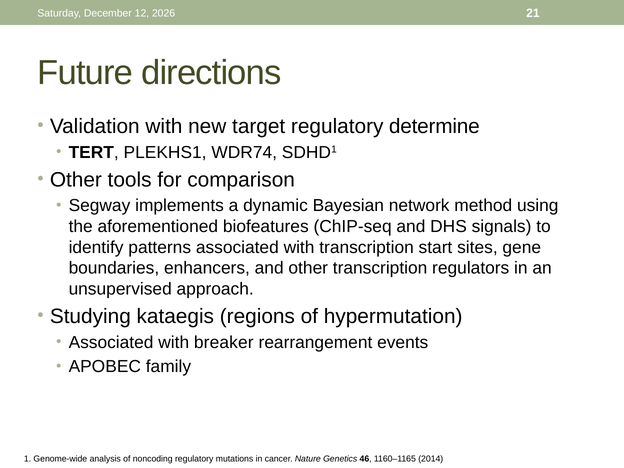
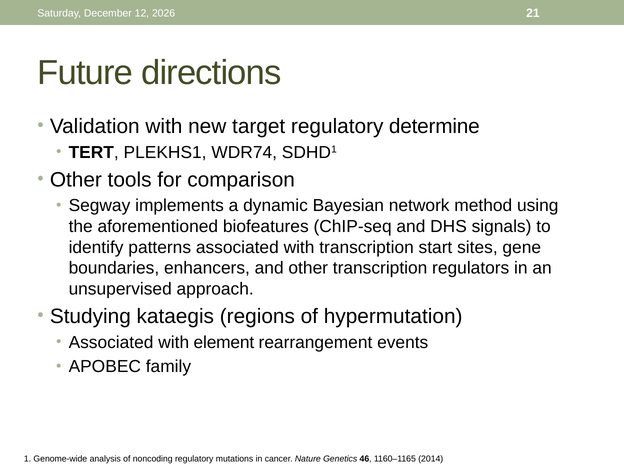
breaker: breaker -> element
